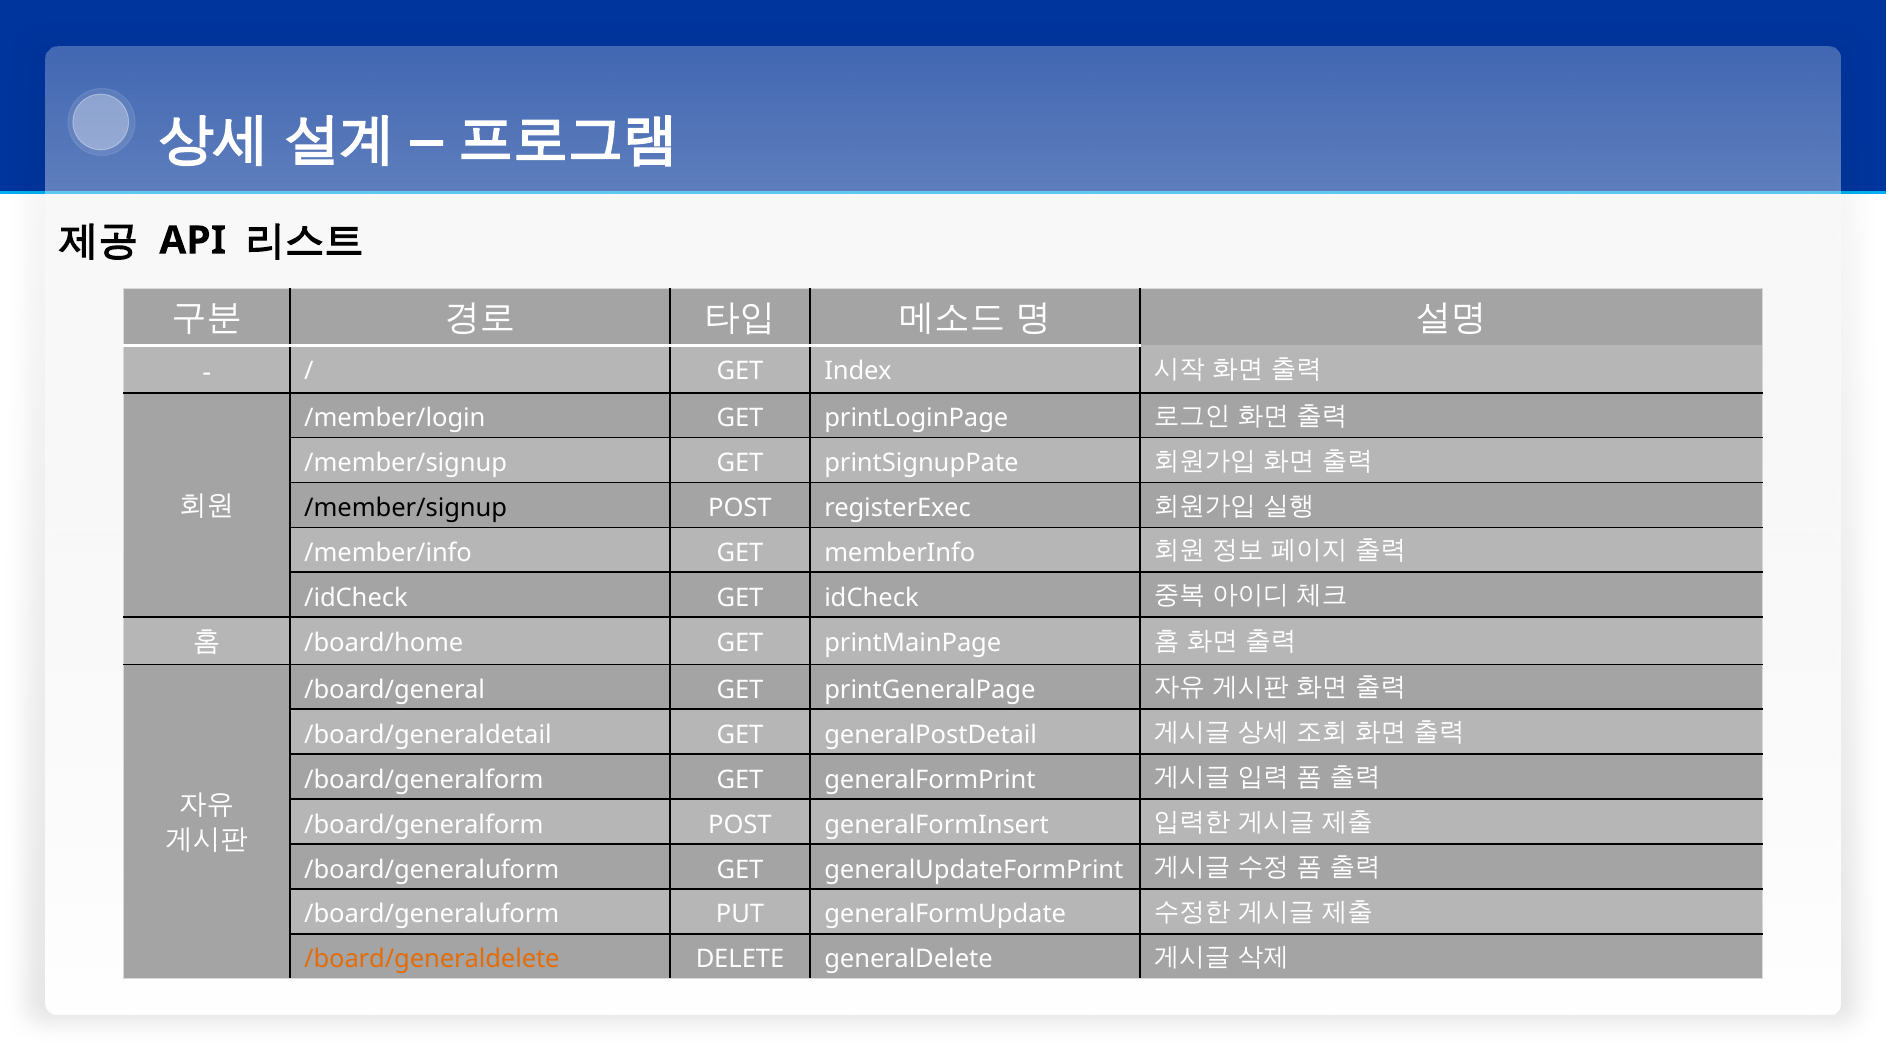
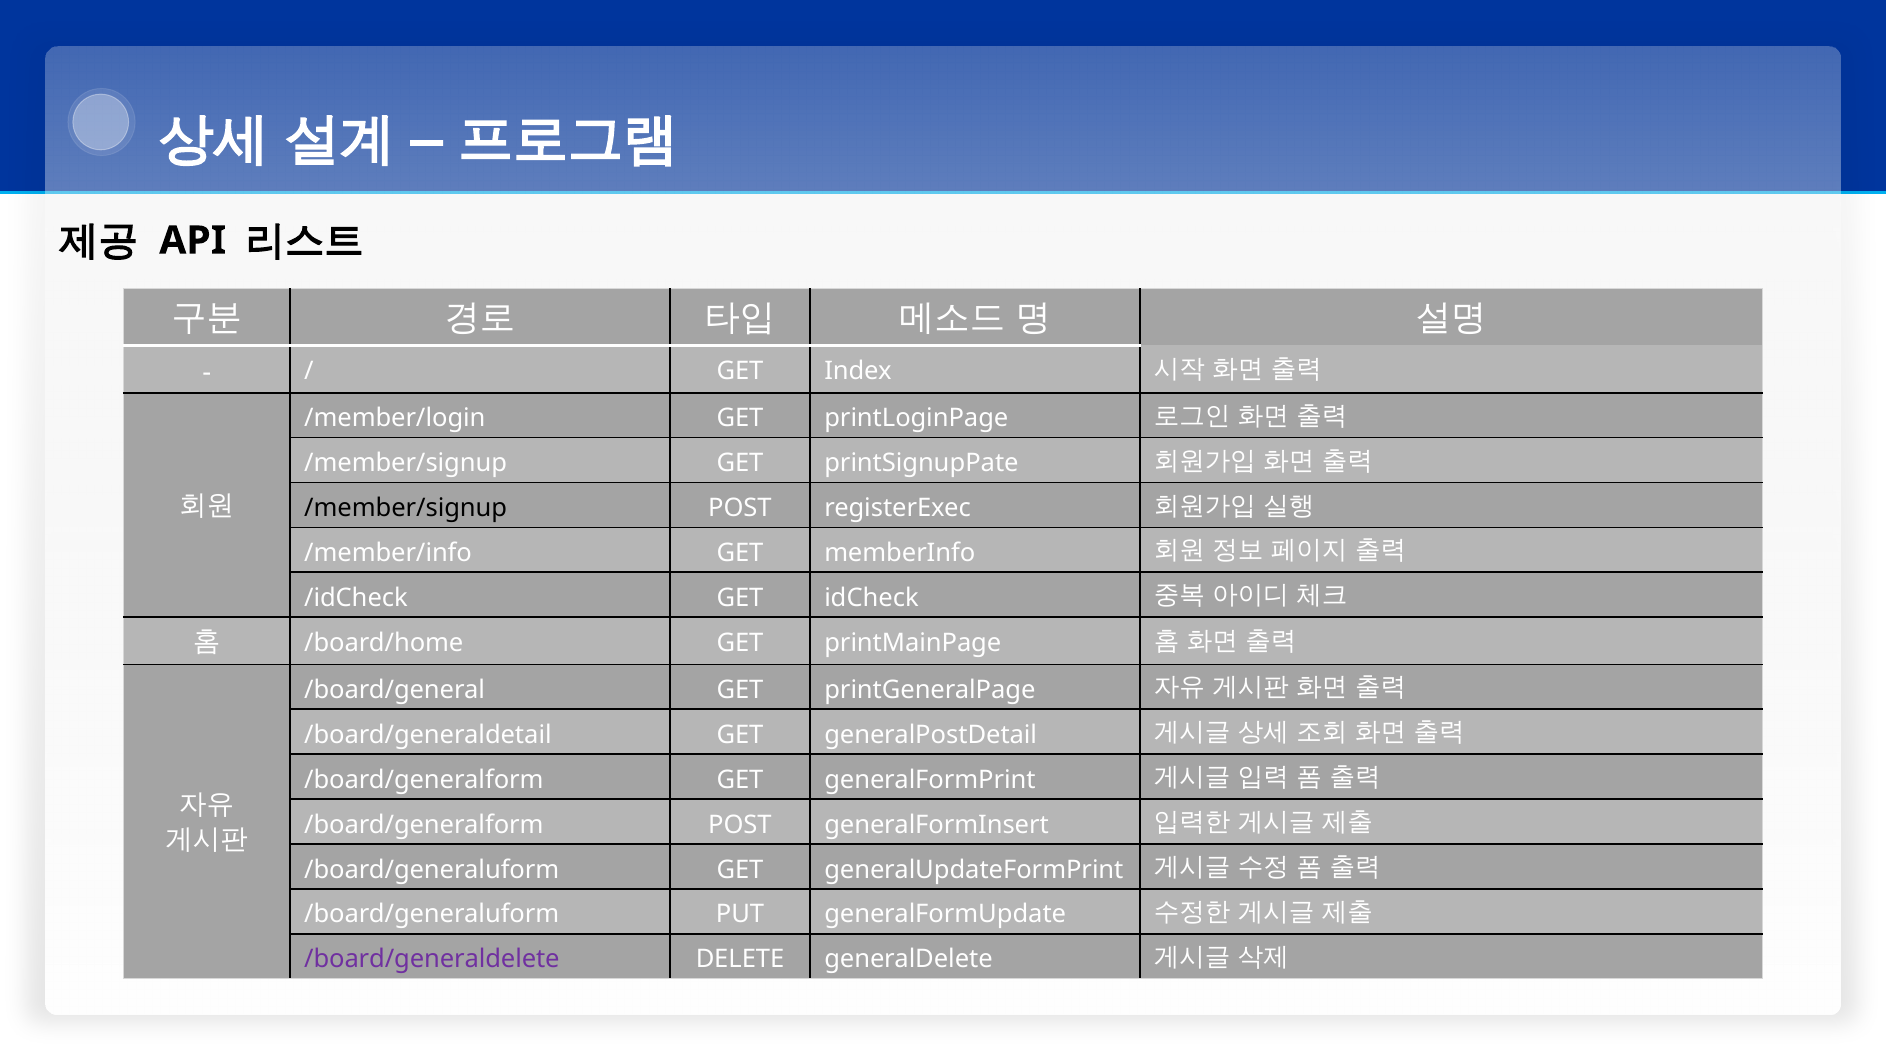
/board/generaldelete colour: orange -> purple
